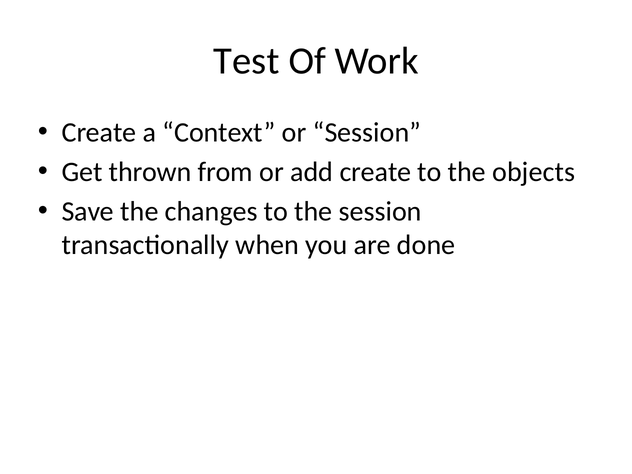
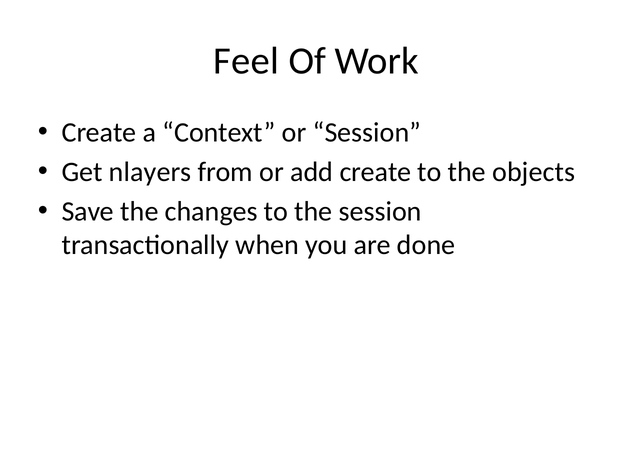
Test: Test -> Feel
thrown: thrown -> nlayers
